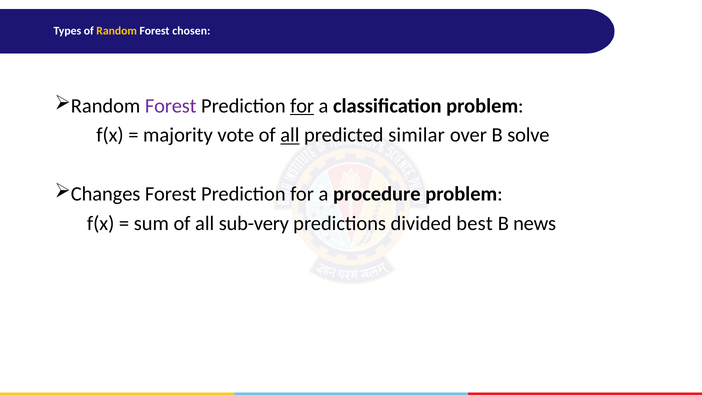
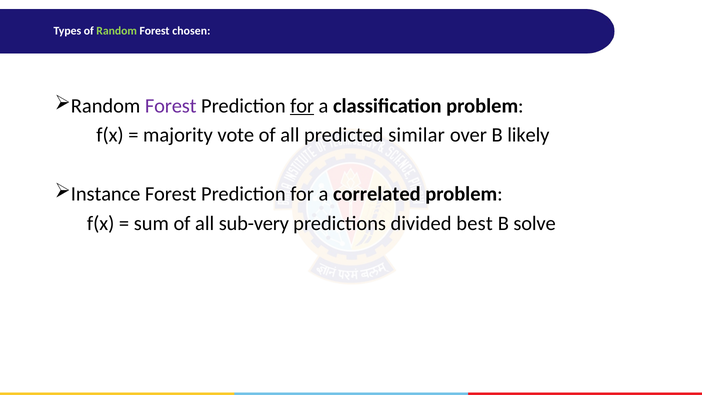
Random at (117, 31) colour: yellow -> light green
all at (290, 135) underline: present -> none
solve: solve -> likely
Changes: Changes -> Instance
procedure: procedure -> correlated
news: news -> solve
